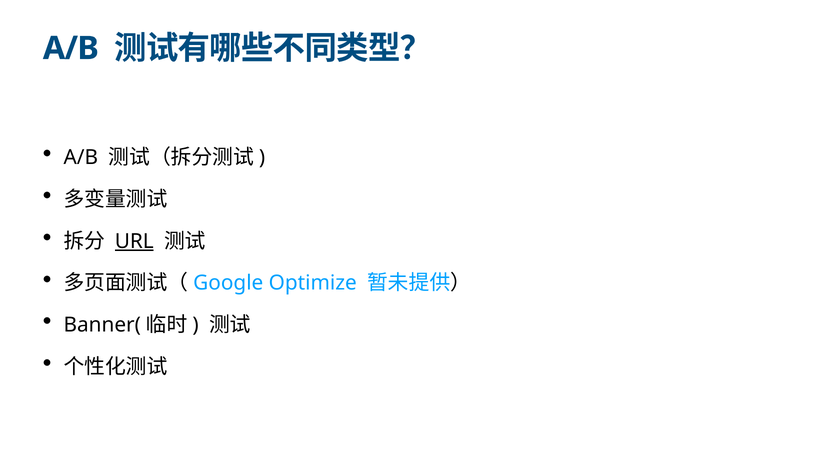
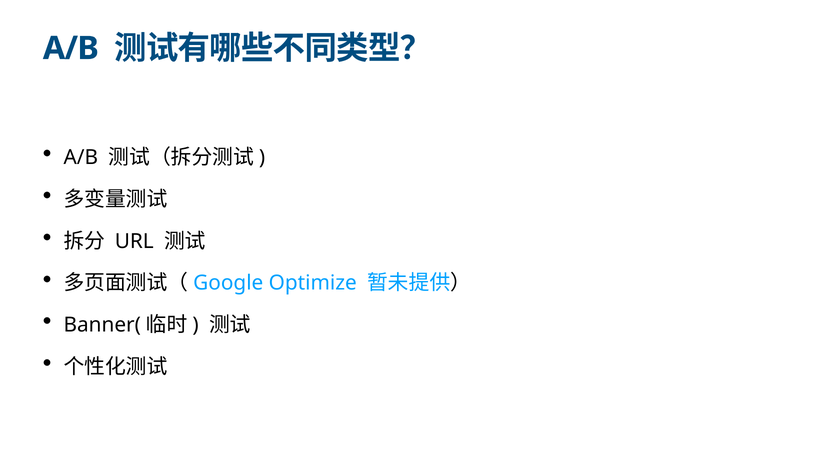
URL underline: present -> none
